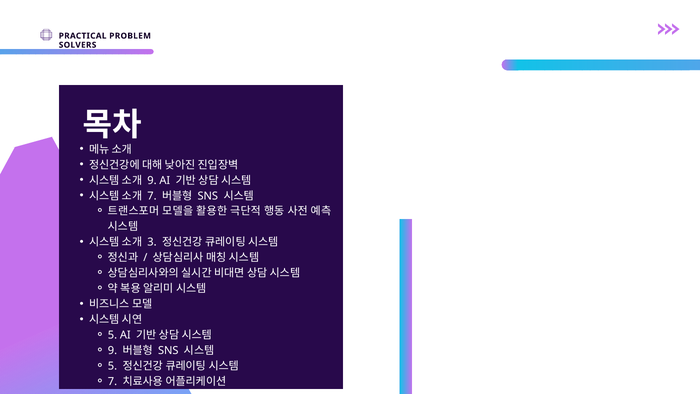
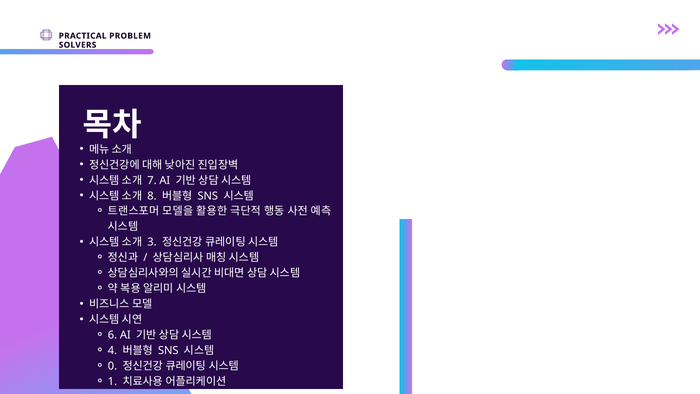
9 at (152, 180): 9 -> 7
7 at (152, 196): 7 -> 8
5 at (112, 335): 5 -> 6
9 at (112, 350): 9 -> 4
5 at (112, 366): 5 -> 0
7 at (112, 381): 7 -> 1
